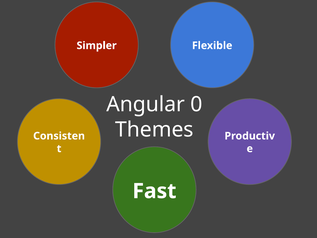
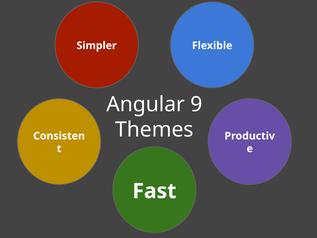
0: 0 -> 9
